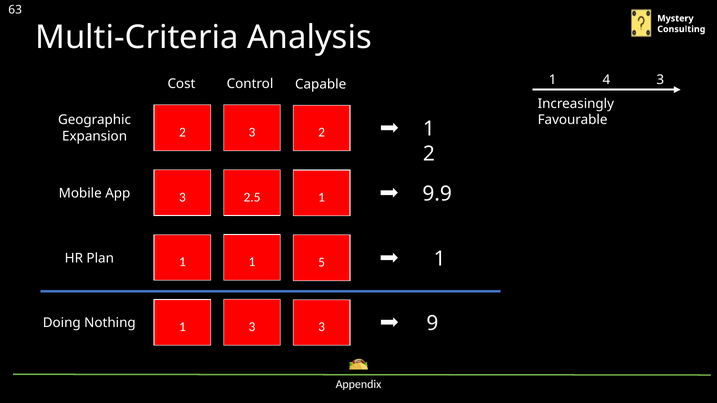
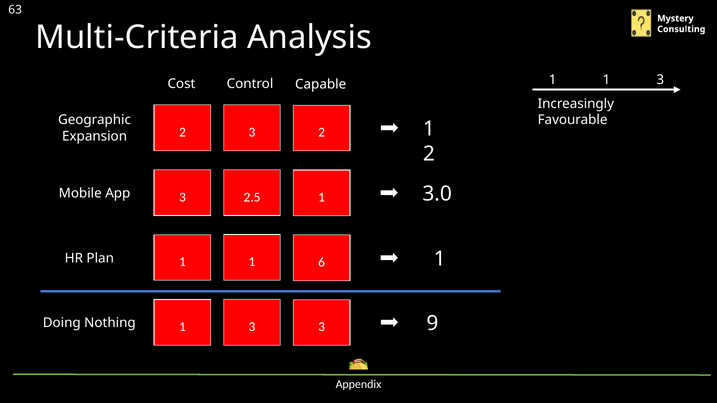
4 at (606, 80): 4 -> 1
9.9: 9.9 -> 3.0
5: 5 -> 6
